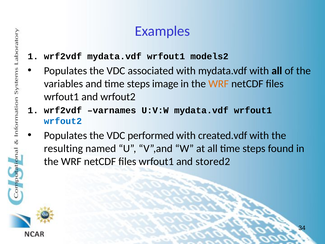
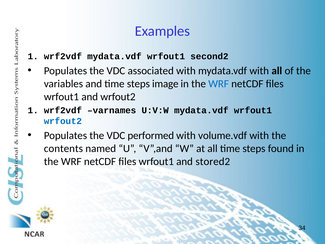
models2: models2 -> second2
WRF at (219, 84) colour: orange -> blue
created.vdf: created.vdf -> volume.vdf
resulting: resulting -> contents
